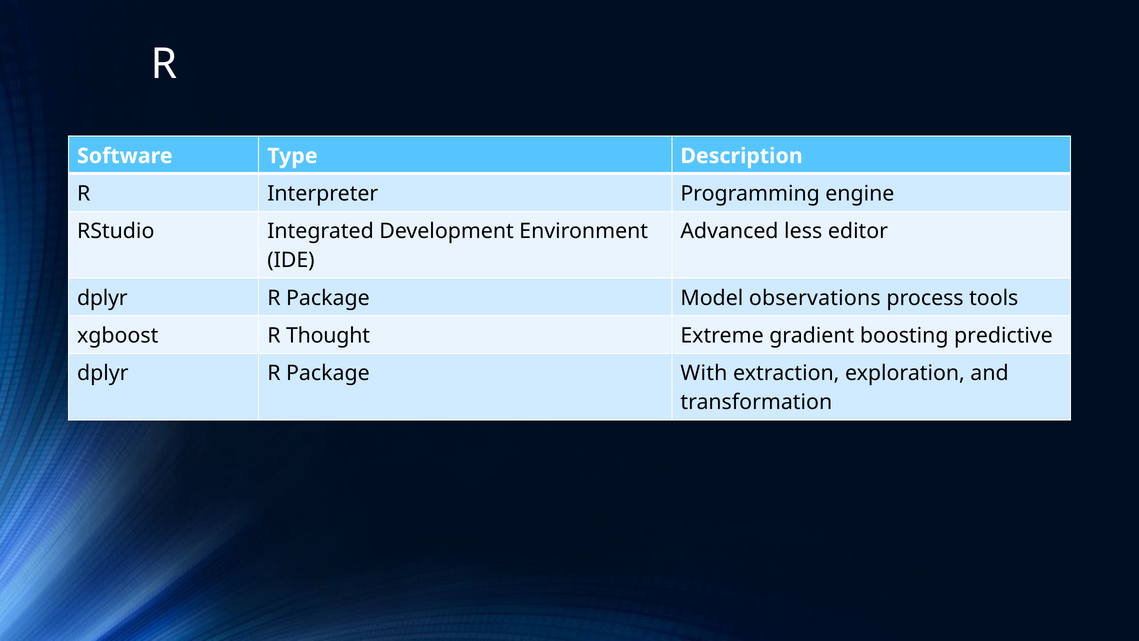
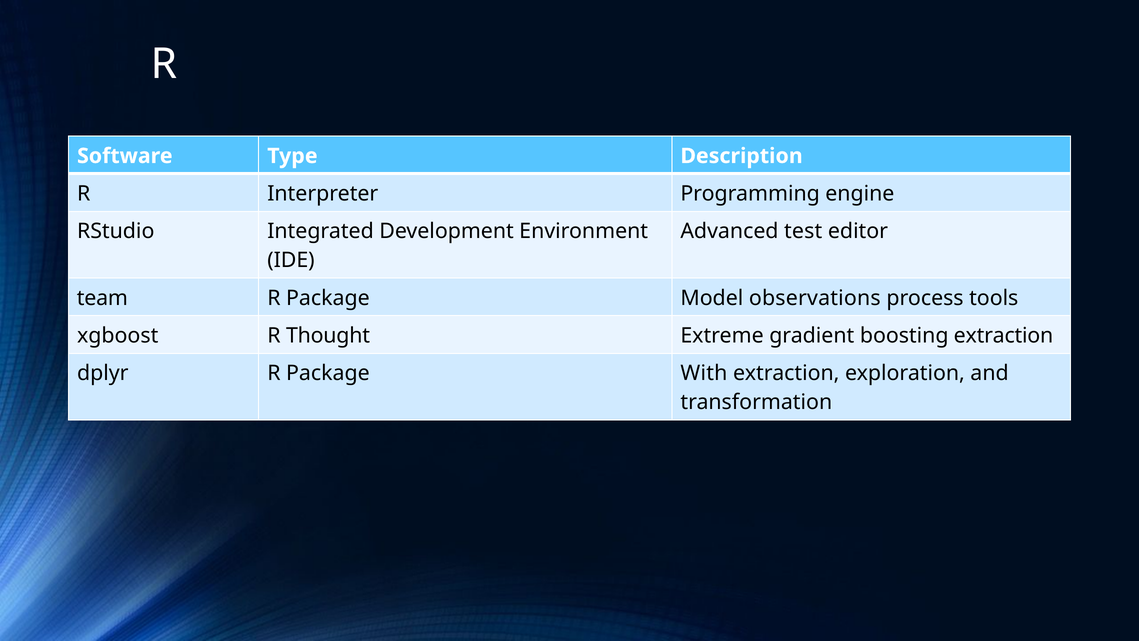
less: less -> test
dplyr at (102, 298): dplyr -> team
boosting predictive: predictive -> extraction
